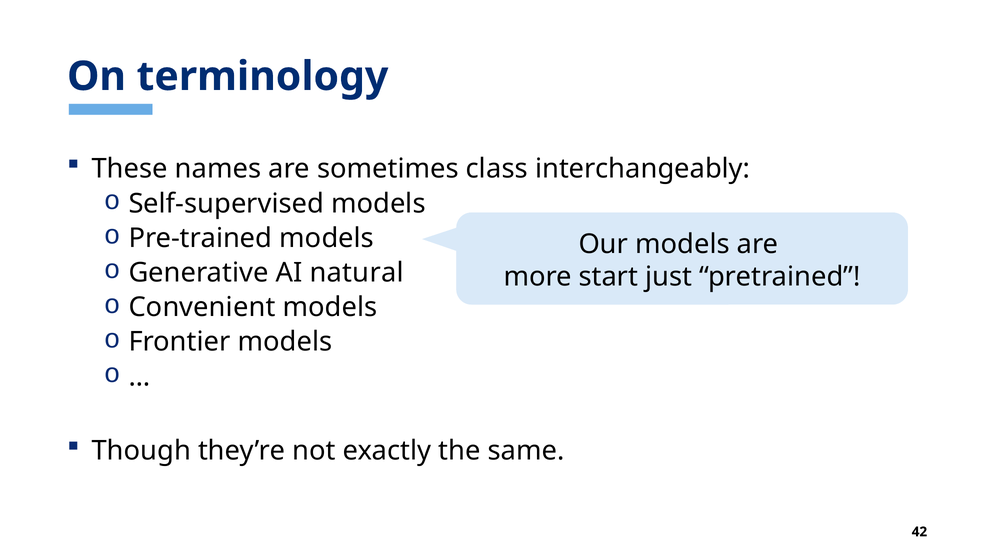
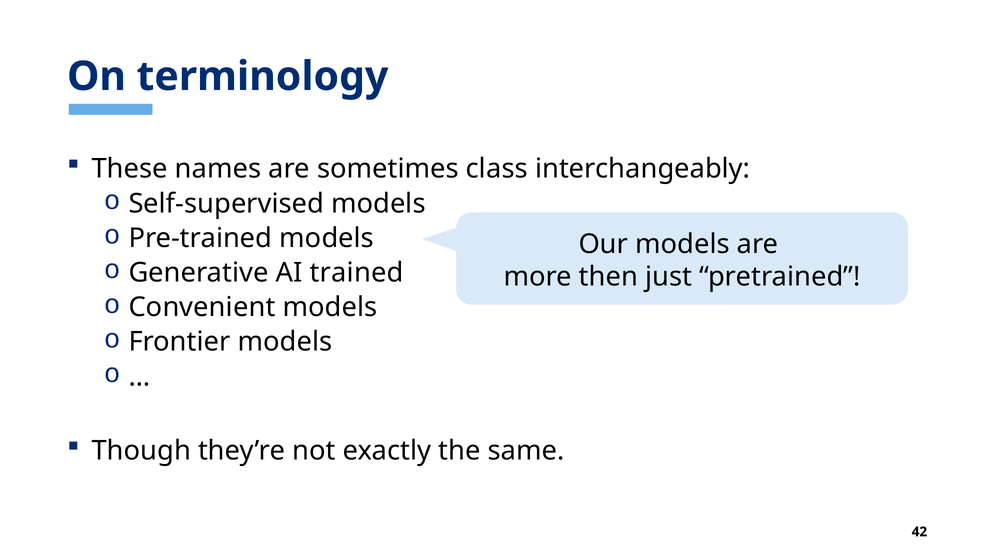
natural: natural -> trained
start: start -> then
